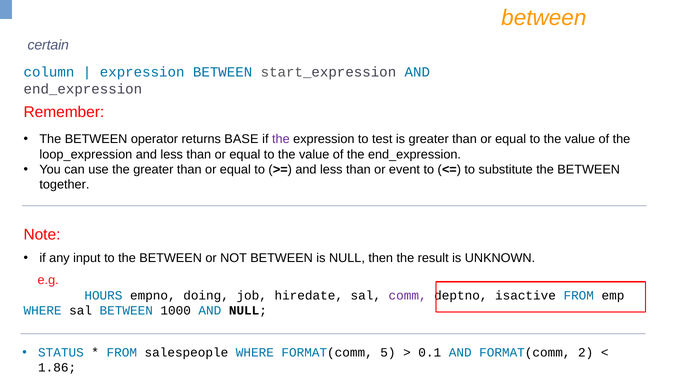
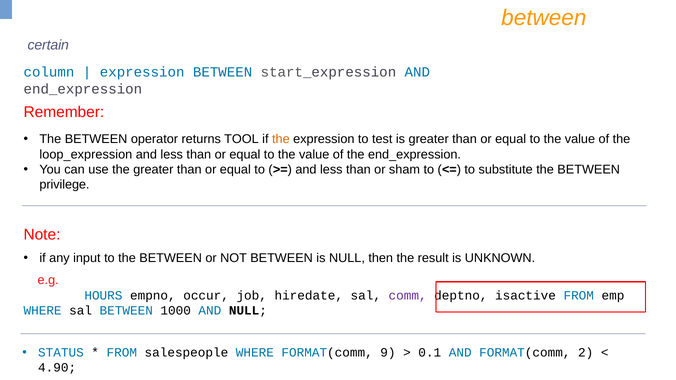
BASE: BASE -> TOOL
the at (281, 139) colour: purple -> orange
event: event -> sham
together: together -> privilege
doing: doing -> occur
5: 5 -> 9
1.86: 1.86 -> 4.90
